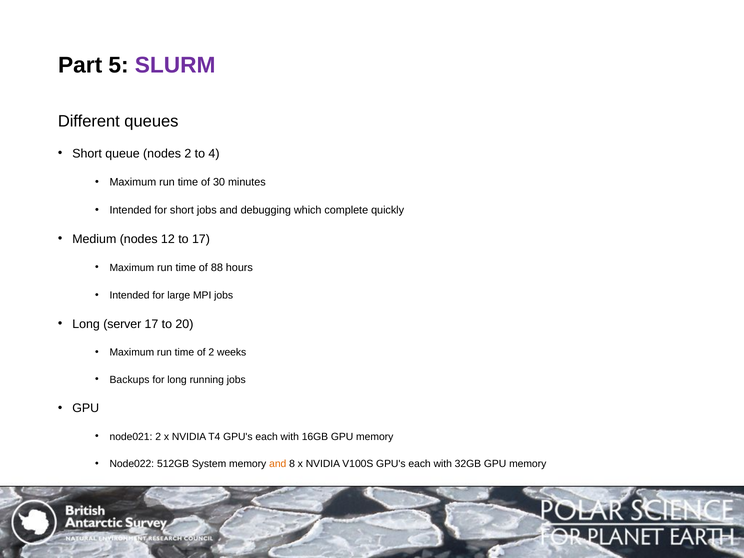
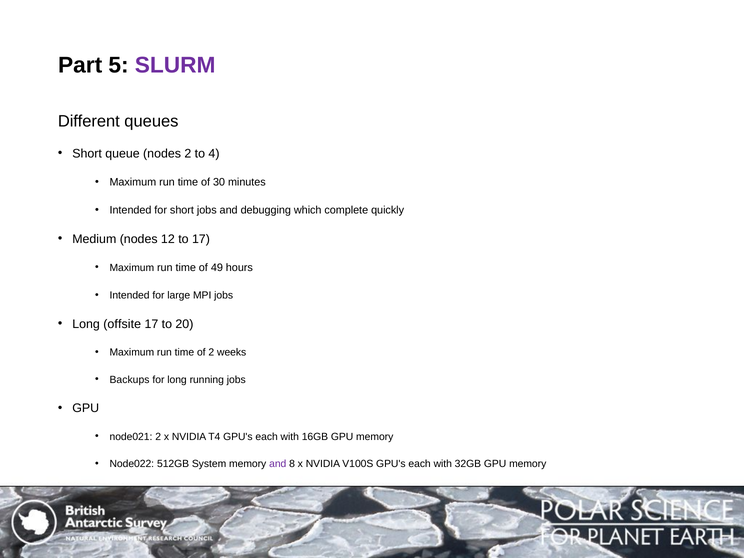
88: 88 -> 49
server: server -> offsite
and at (278, 464) colour: orange -> purple
